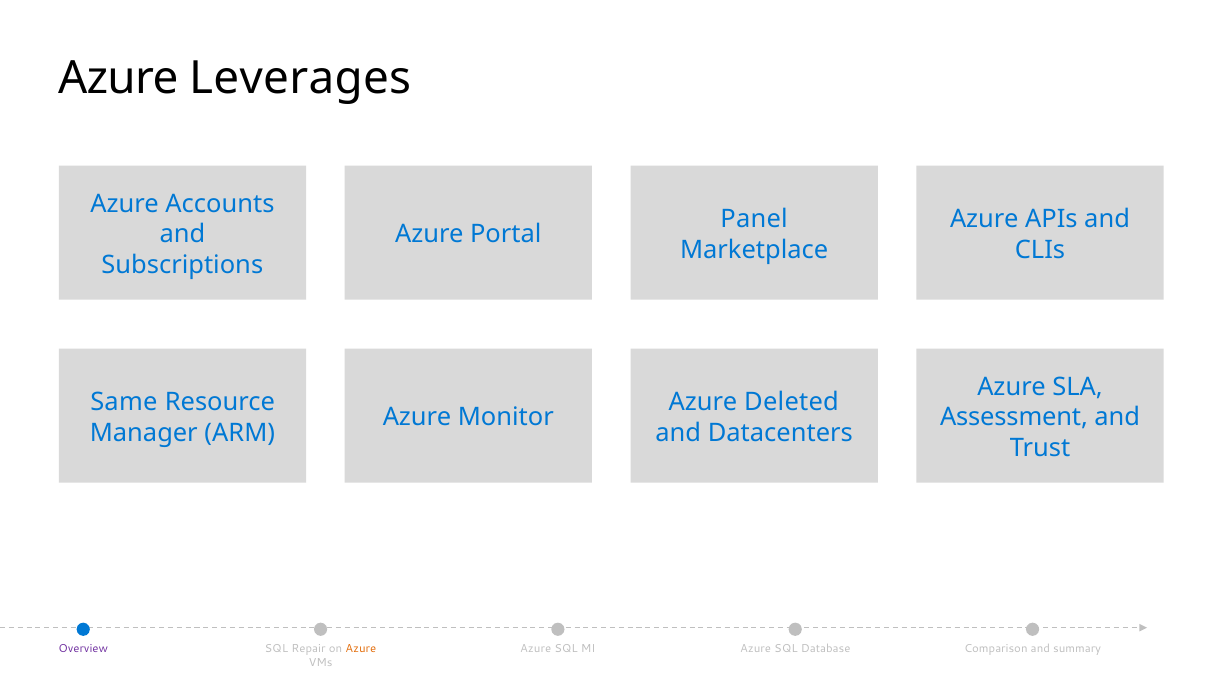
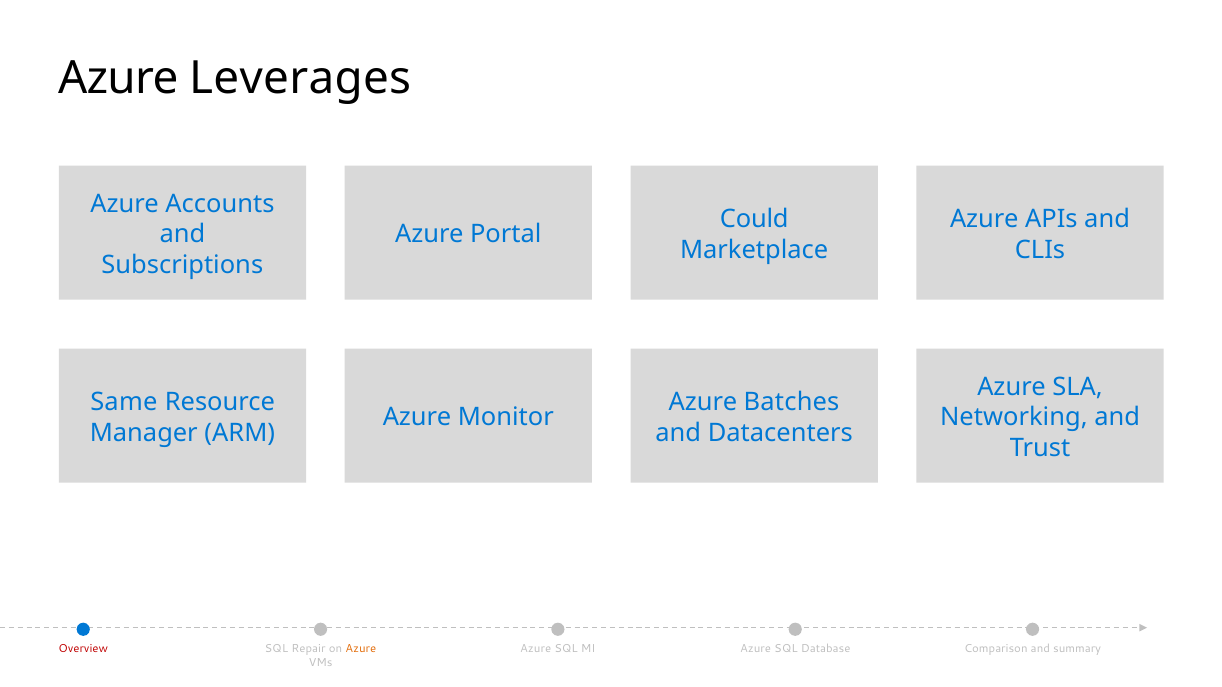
Panel: Panel -> Could
Deleted: Deleted -> Batches
Assessment: Assessment -> Networking
Overview colour: purple -> red
